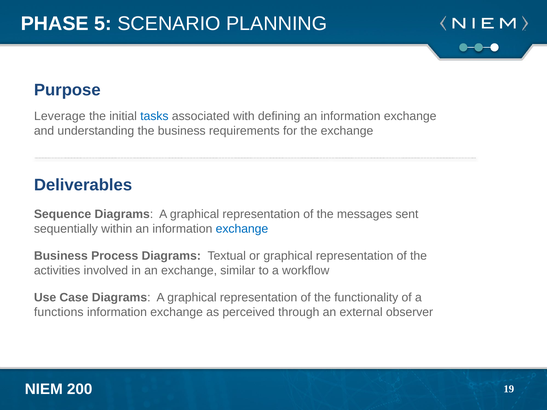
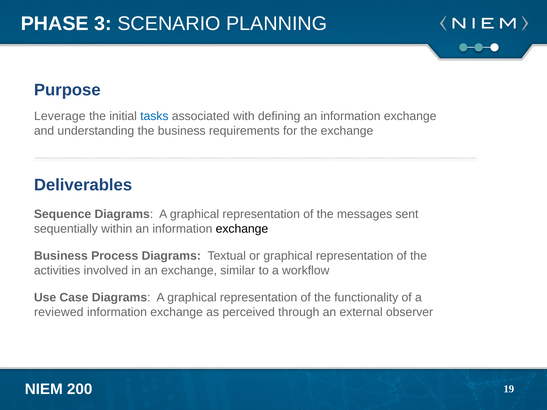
5: 5 -> 3
exchange at (242, 229) colour: blue -> black
functions: functions -> reviewed
